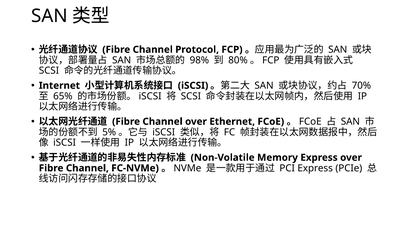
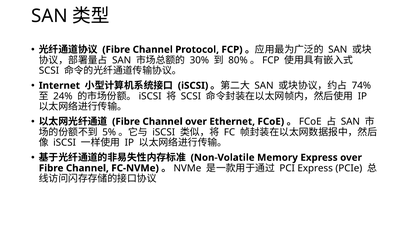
98%: 98% -> 30%
70%: 70% -> 74%
65%: 65% -> 24%
